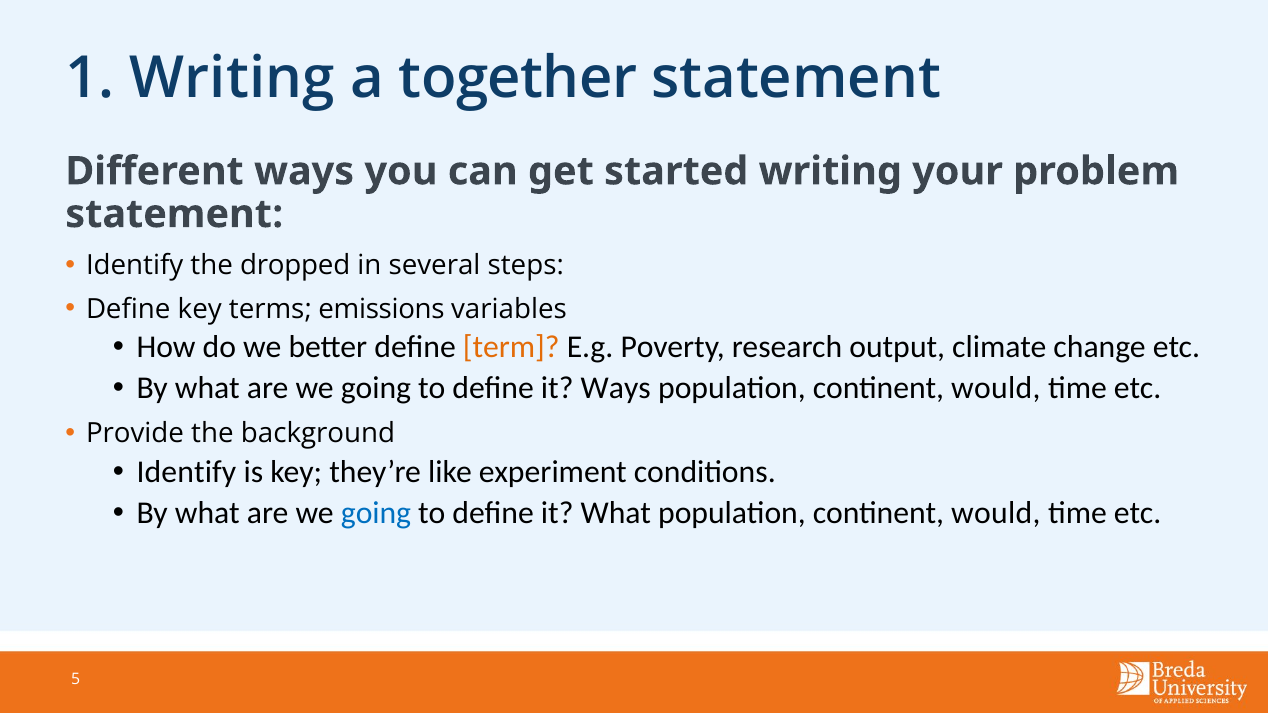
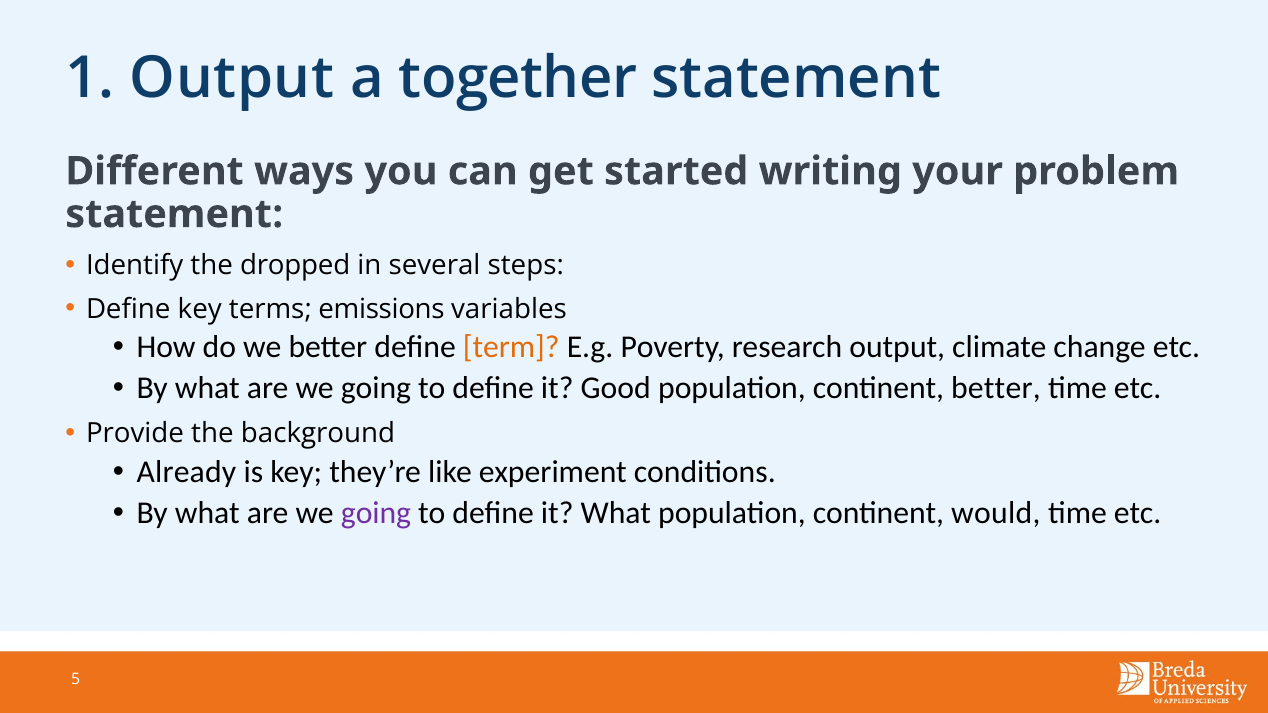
1 Writing: Writing -> Output
it Ways: Ways -> Good
would at (996, 388): would -> better
Identify at (186, 472): Identify -> Already
going at (376, 513) colour: blue -> purple
